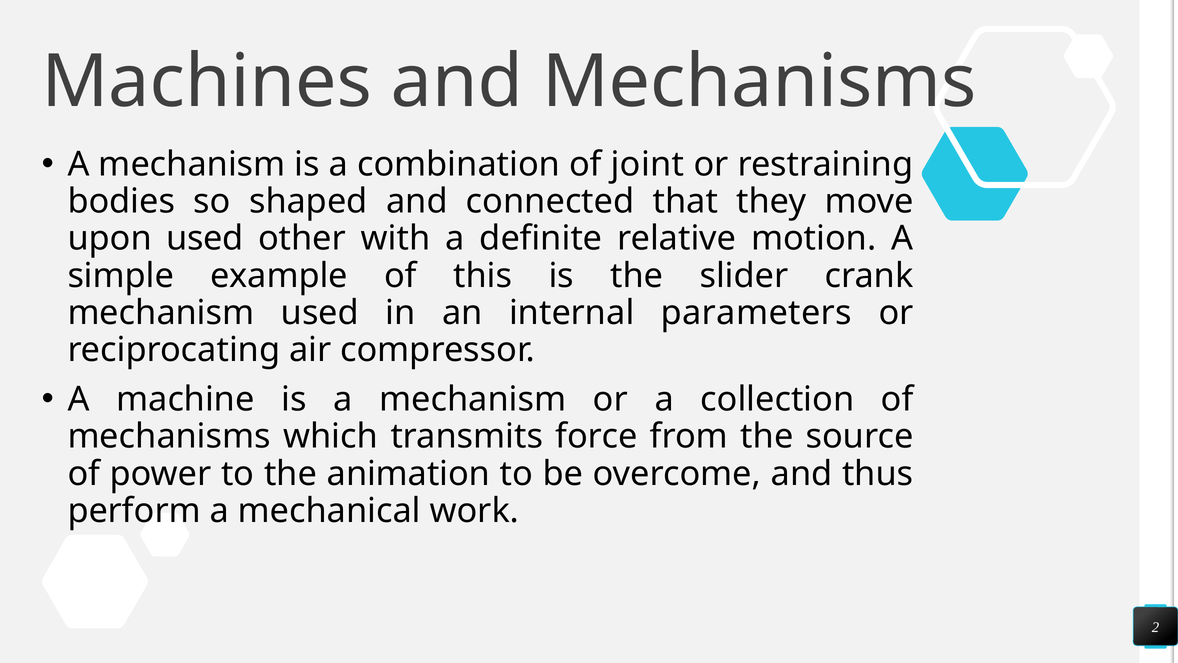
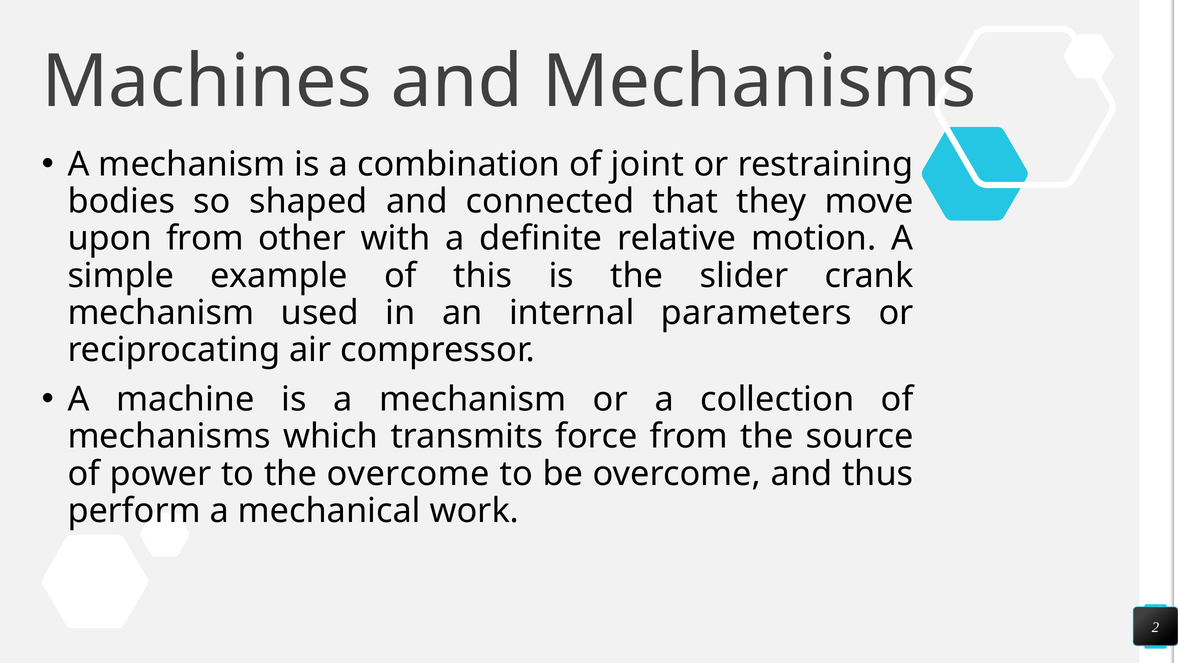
upon used: used -> from
the animation: animation -> overcome
